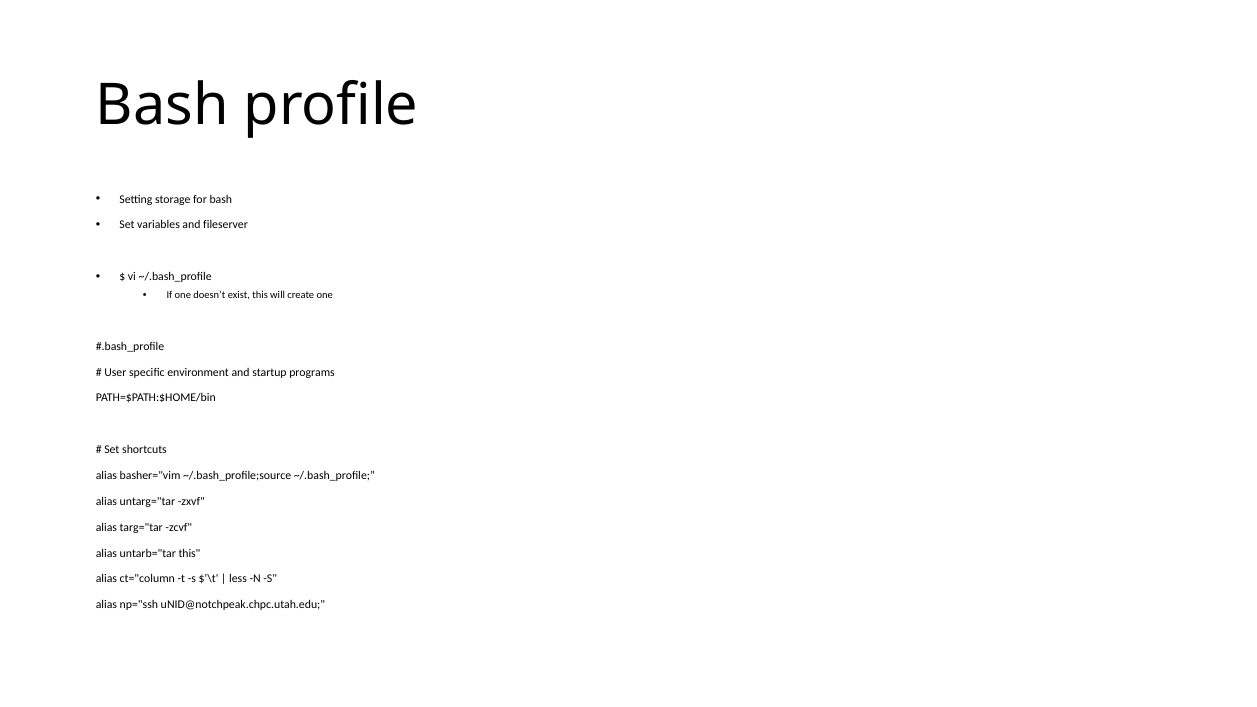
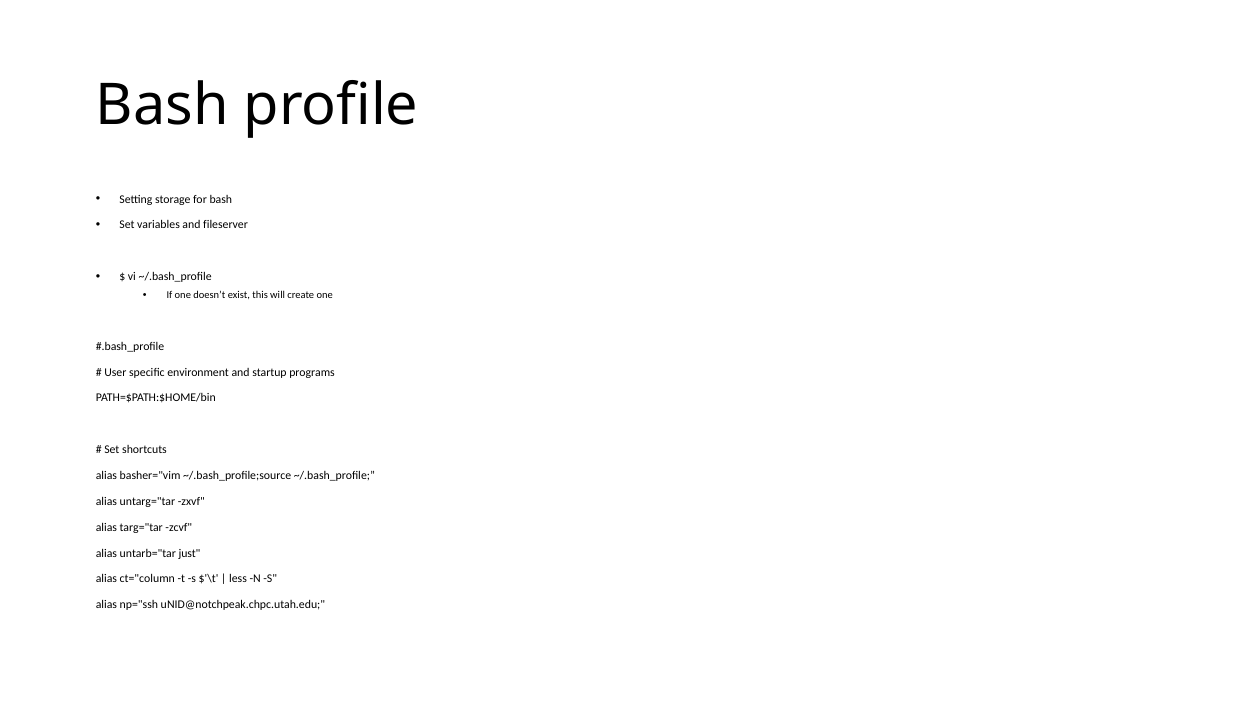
untarb="tar this: this -> just
